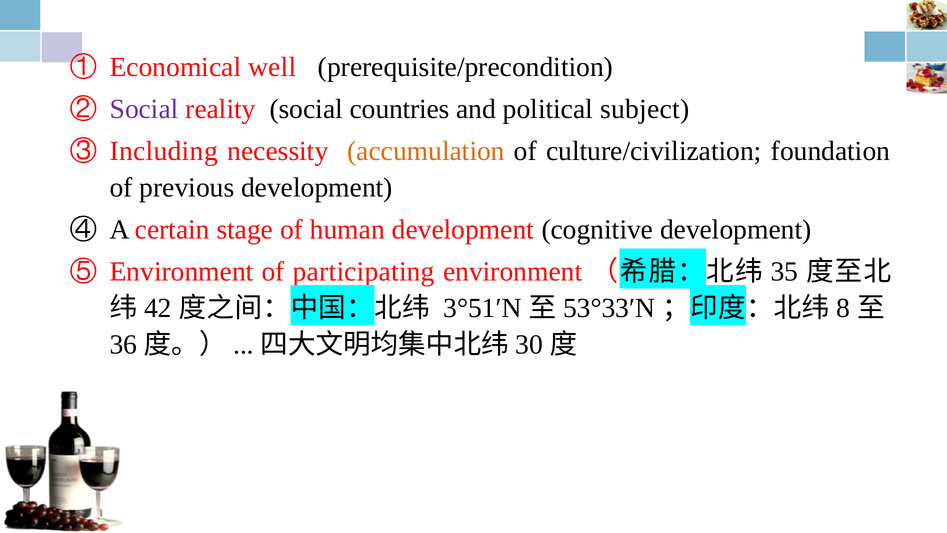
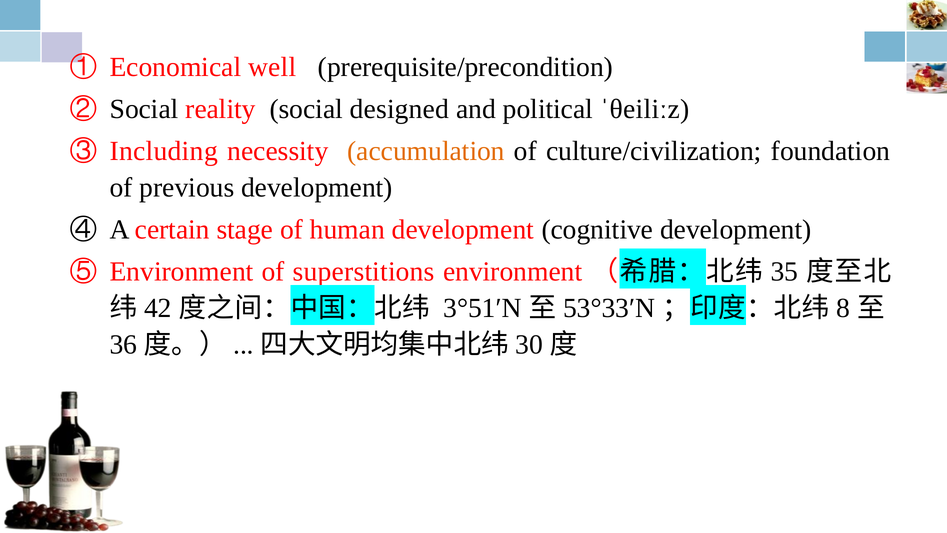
Social at (144, 109) colour: purple -> black
countries: countries -> designed
subject: subject -> ˈθeiliːz
participating: participating -> superstitions
